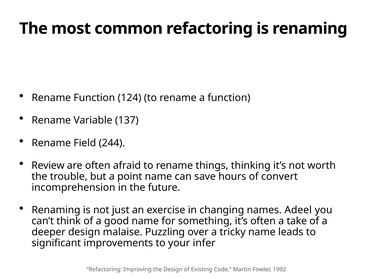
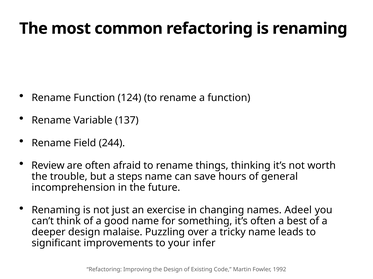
point: point -> steps
convert: convert -> general
take: take -> best
